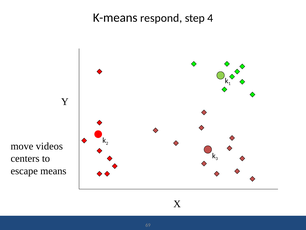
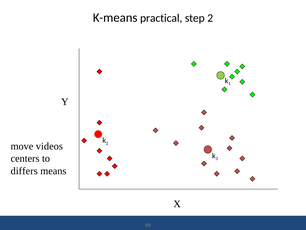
respond: respond -> practical
step 4: 4 -> 2
escape: escape -> differs
